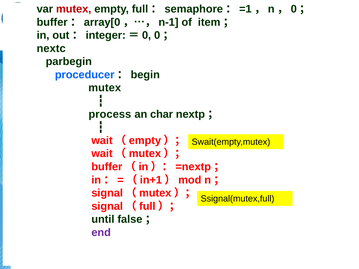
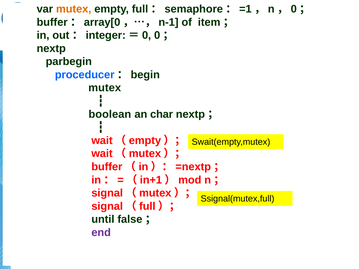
mutex at (74, 9) colour: red -> orange
nextc at (51, 48): nextc -> nextp
process: process -> boolean
